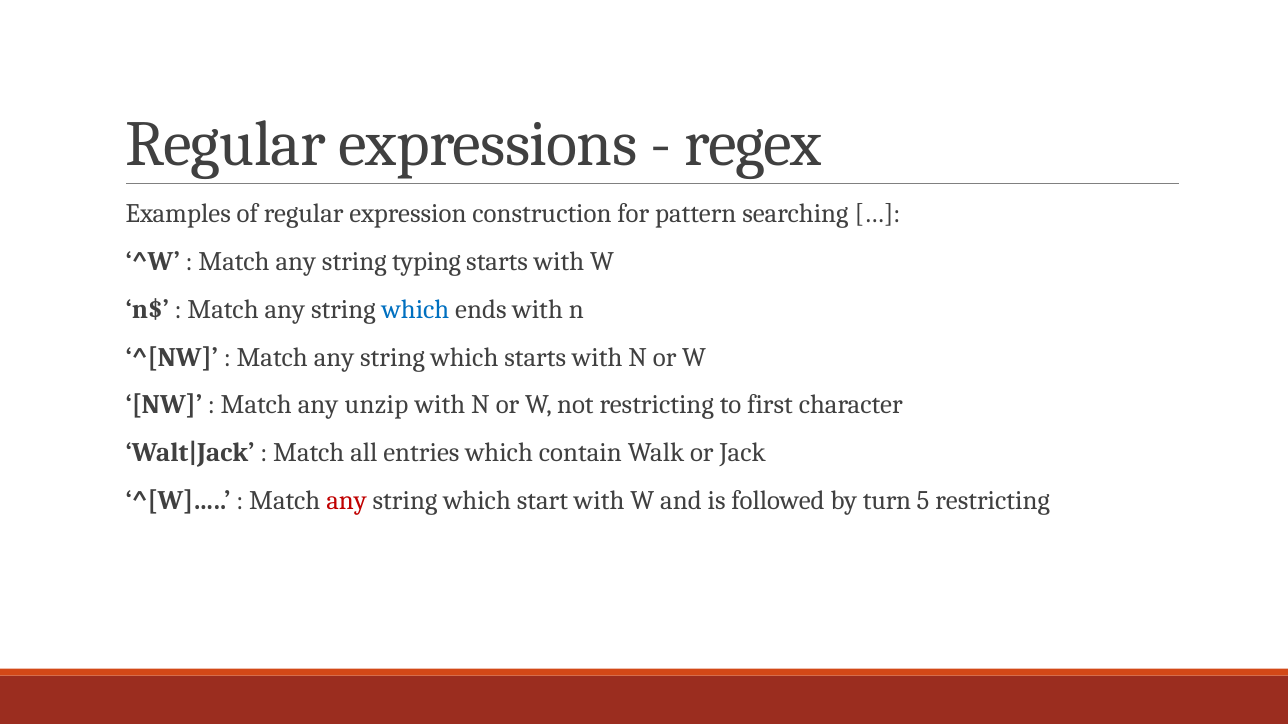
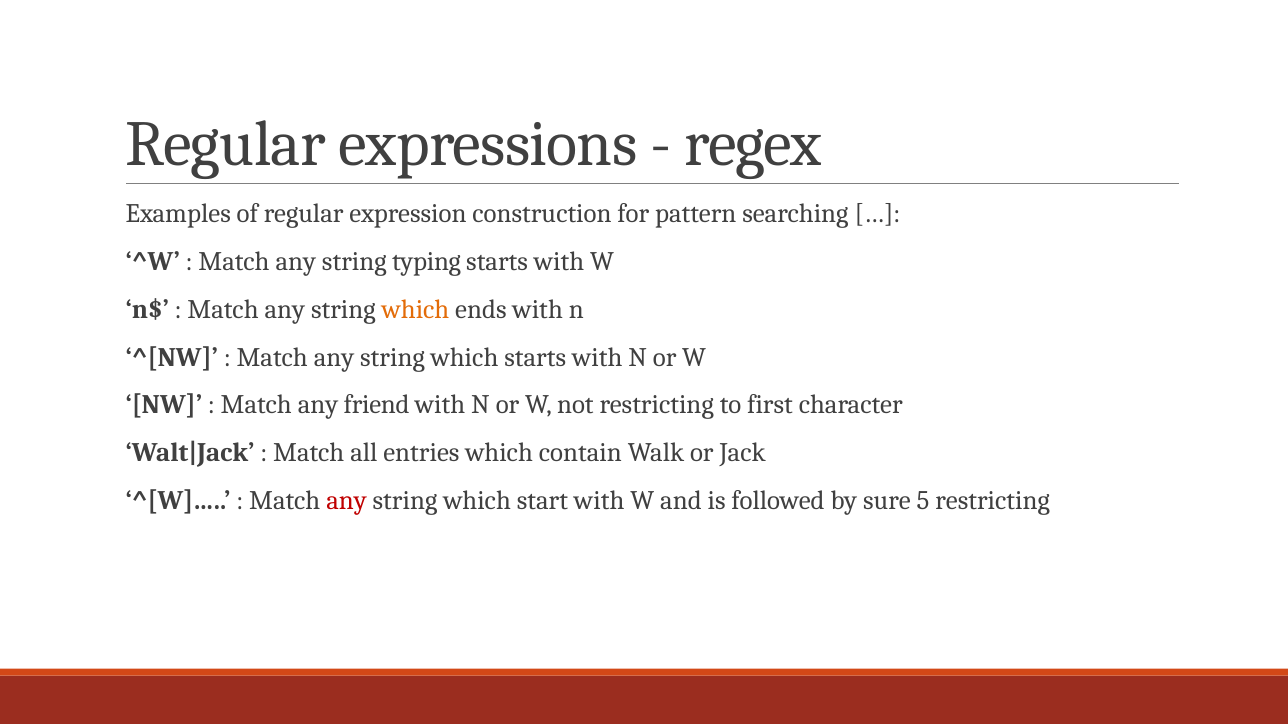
which at (415, 310) colour: blue -> orange
unzip: unzip -> friend
turn: turn -> sure
